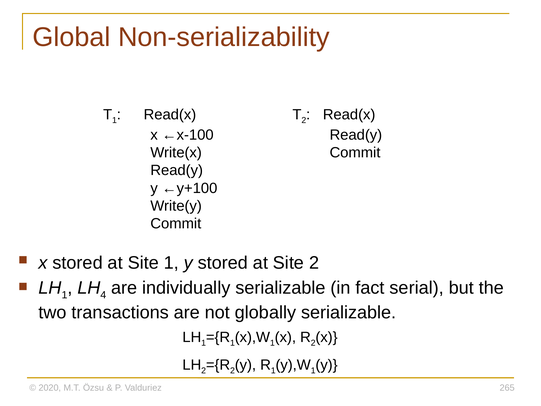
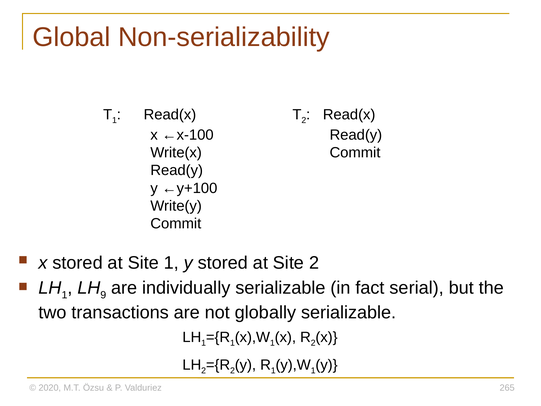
4: 4 -> 9
